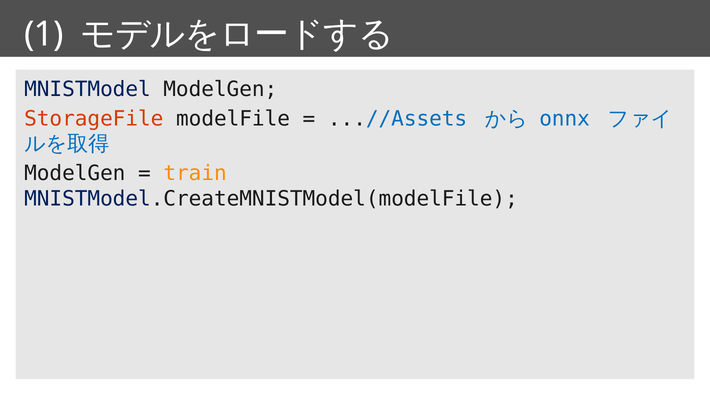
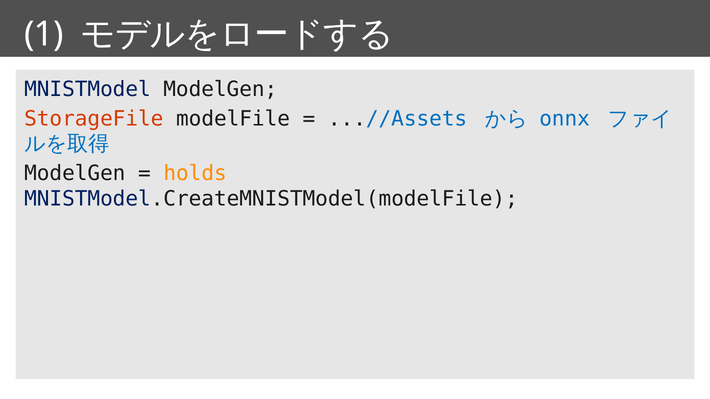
train: train -> holds
